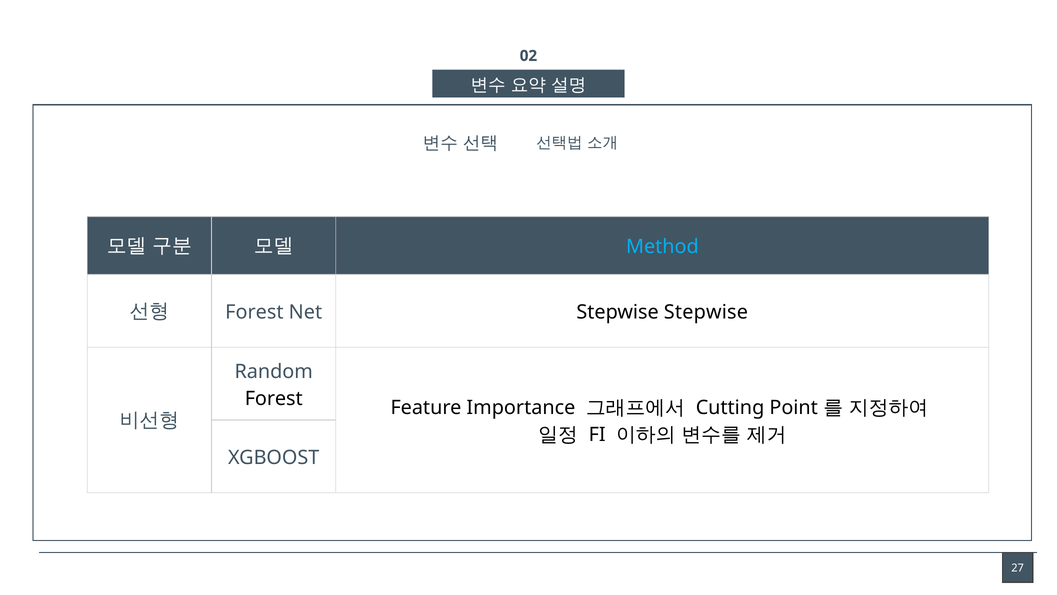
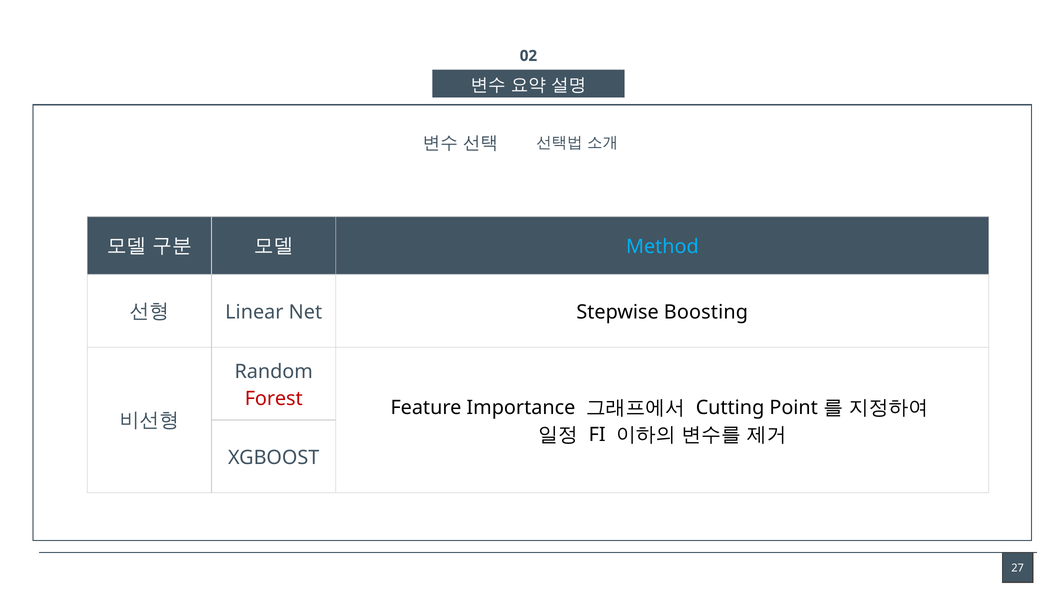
Forest at (254, 312): Forest -> Linear
Stepwise Stepwise: Stepwise -> Boosting
Forest at (274, 398) colour: black -> red
